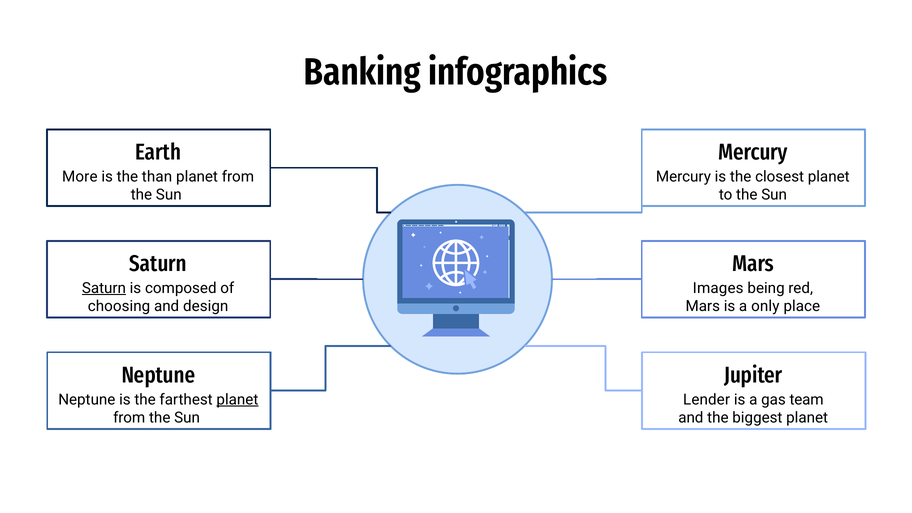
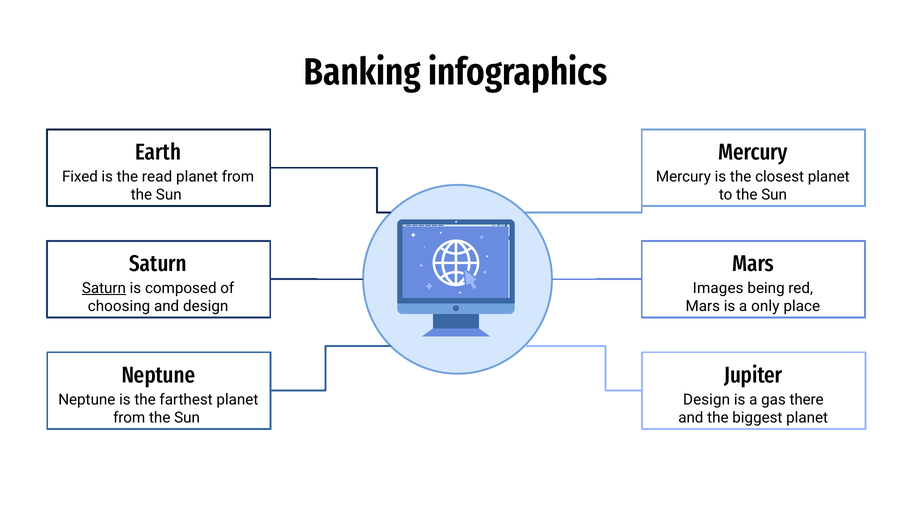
More: More -> Fixed
than: than -> read
planet at (237, 400) underline: present -> none
Lender at (707, 400): Lender -> Design
team: team -> there
